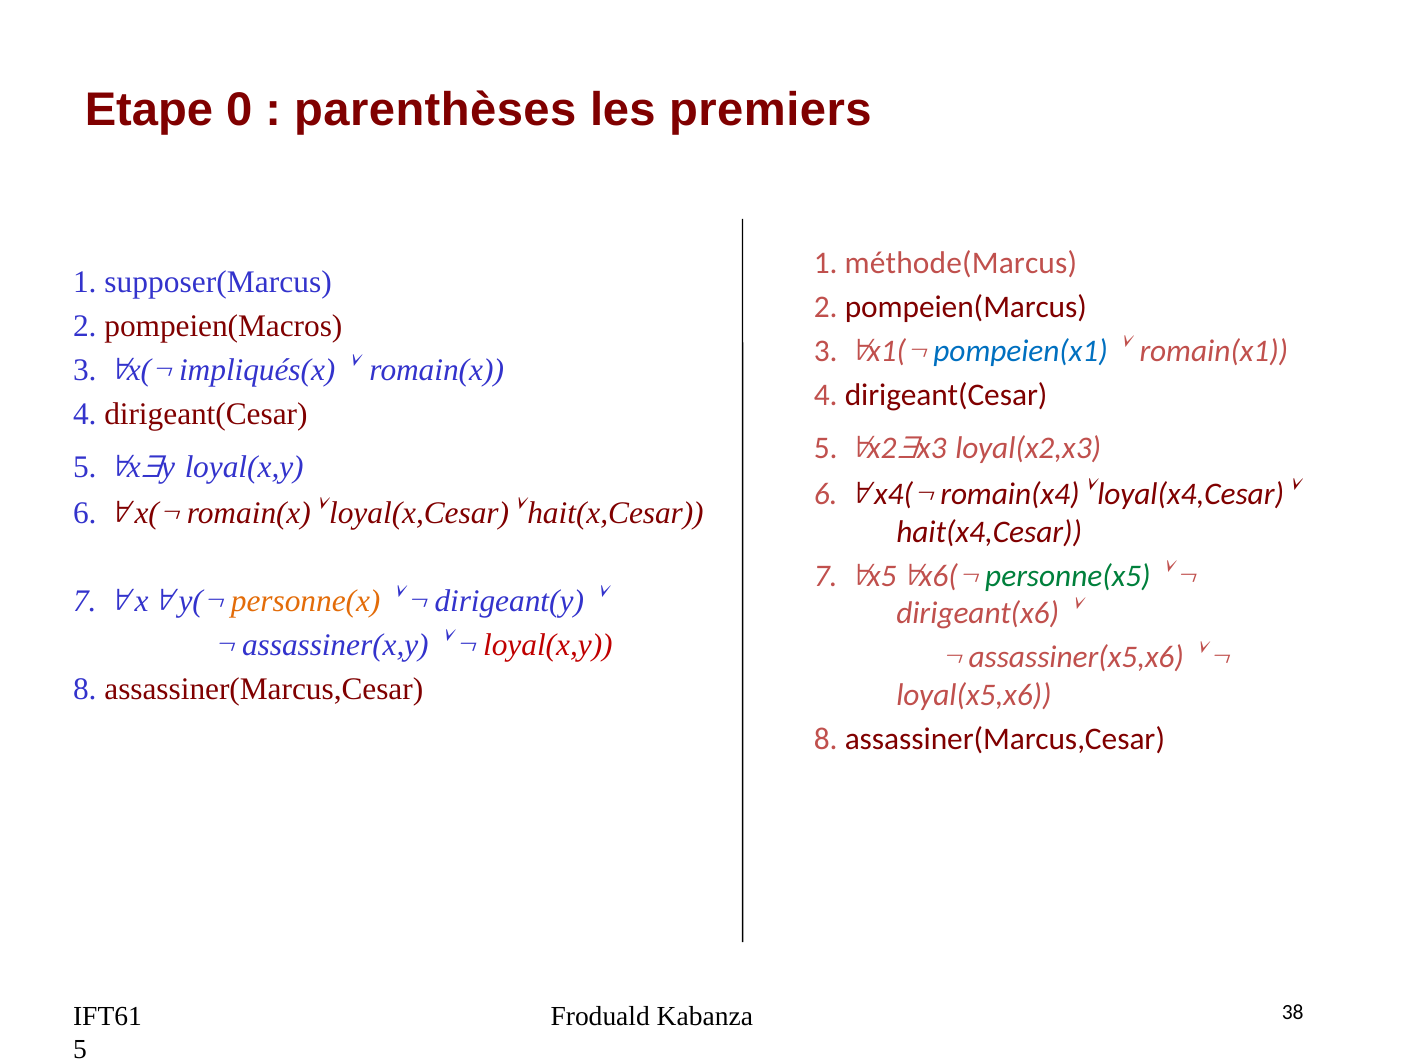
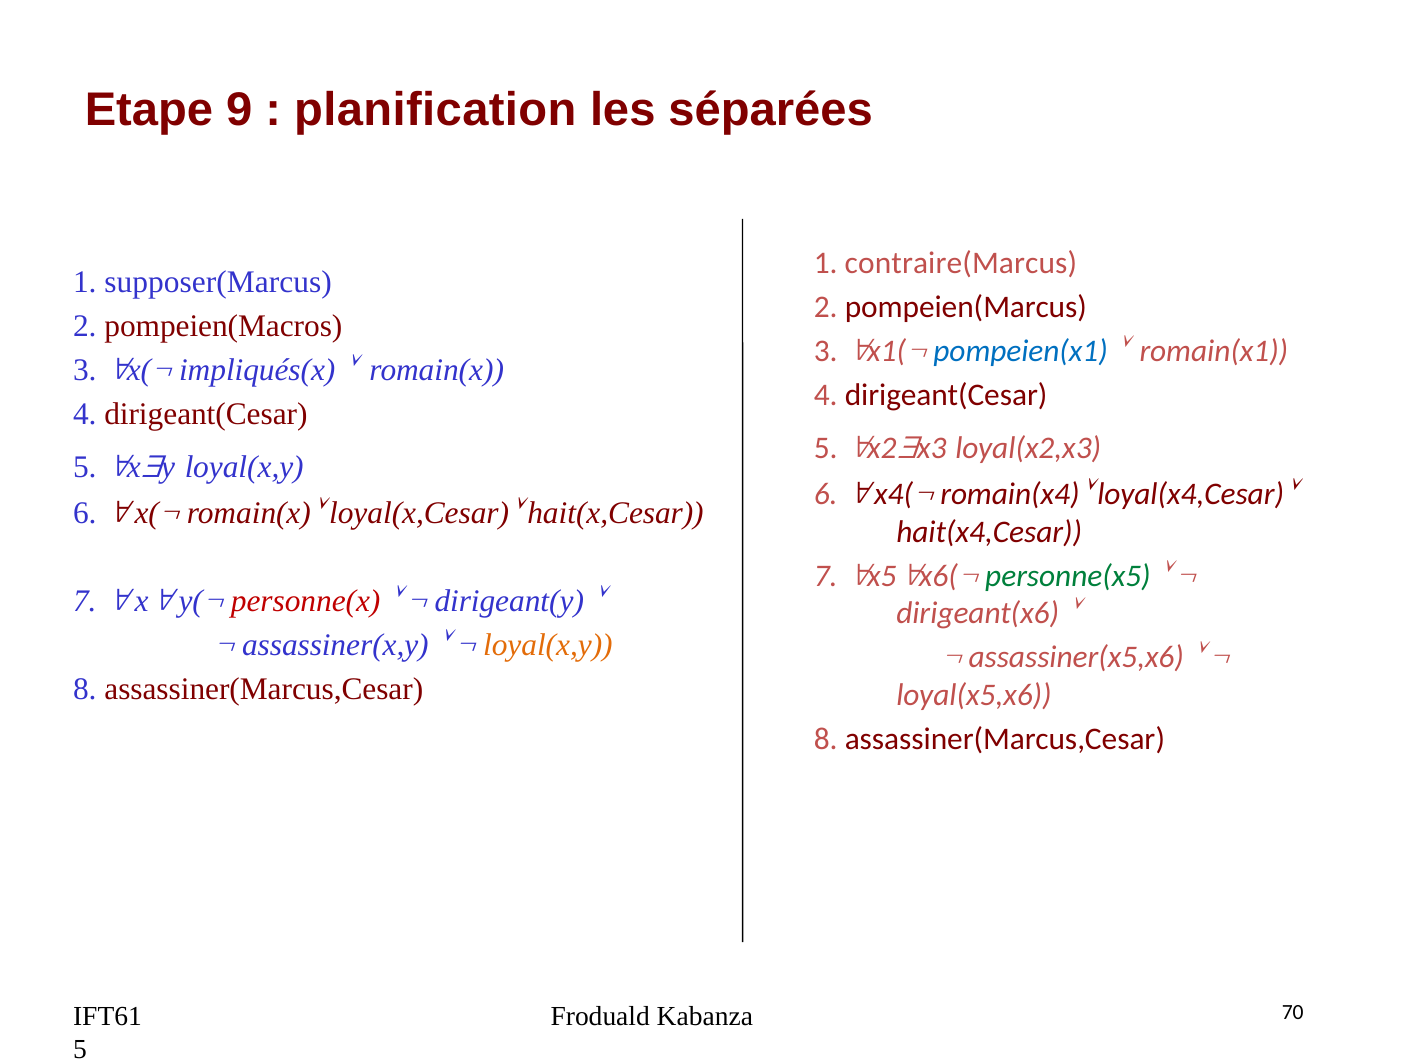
0: 0 -> 9
parenthèses: parenthèses -> planification
premiers: premiers -> séparées
méthode(Marcus: méthode(Marcus -> contraire(Marcus
personne(x colour: orange -> red
loyal(x,y at (548, 645) colour: red -> orange
38: 38 -> 70
